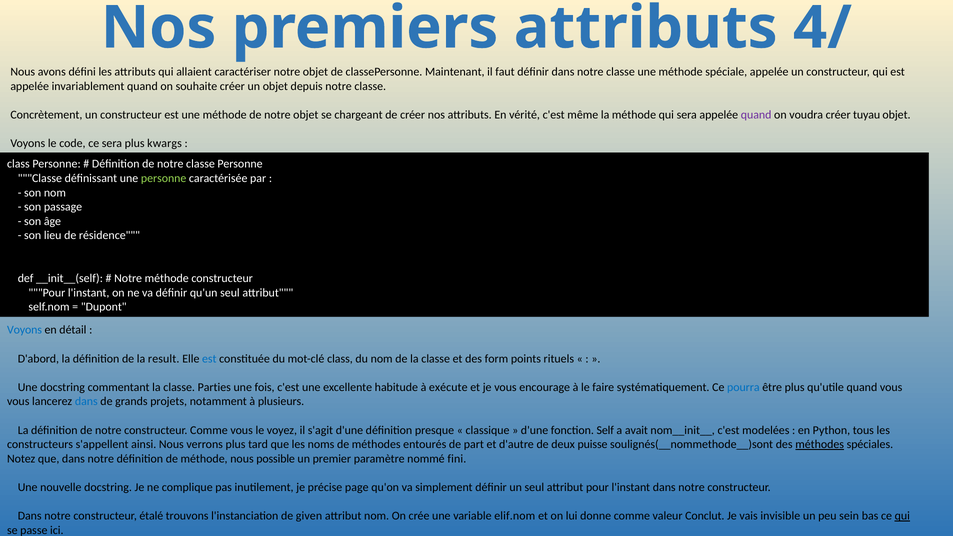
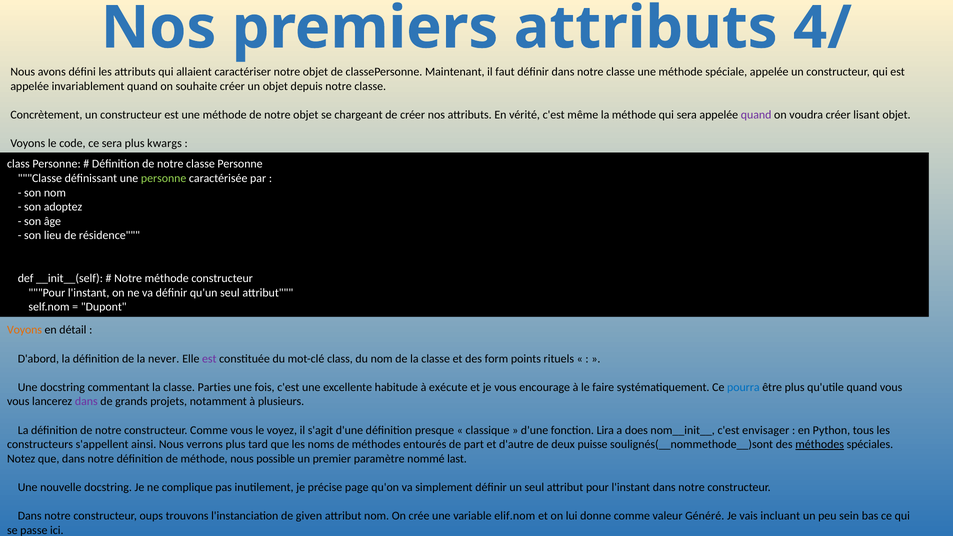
tuyau: tuyau -> lisant
passage: passage -> adoptez
Voyons at (25, 330) colour: blue -> orange
result: result -> never
est at (209, 359) colour: blue -> purple
dans at (86, 402) colour: blue -> purple
Self: Self -> Lira
avait: avait -> does
modelées: modelées -> envisager
fini: fini -> last
étalé: étalé -> oups
Conclut: Conclut -> Généré
invisible: invisible -> incluant
qui at (902, 516) underline: present -> none
